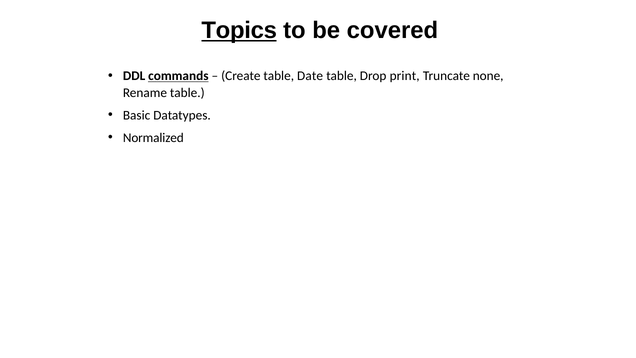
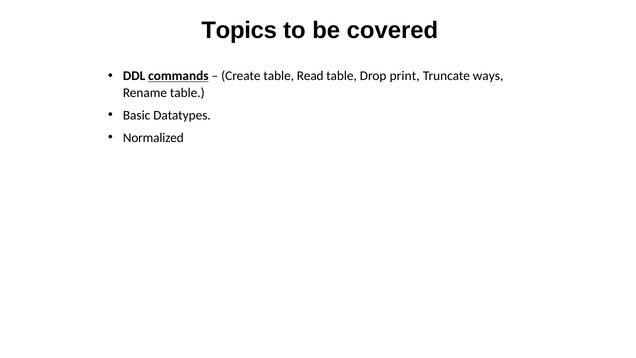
Topics underline: present -> none
Date: Date -> Read
none: none -> ways
